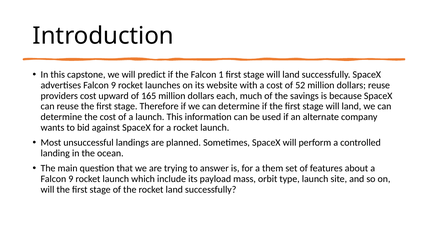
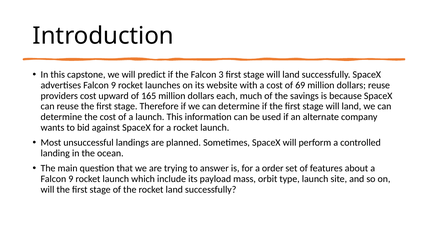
1: 1 -> 3
52: 52 -> 69
them: them -> order
